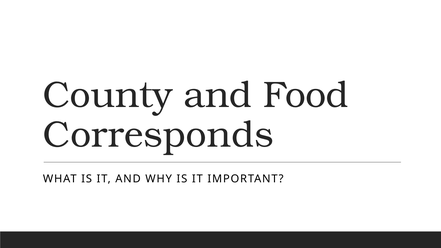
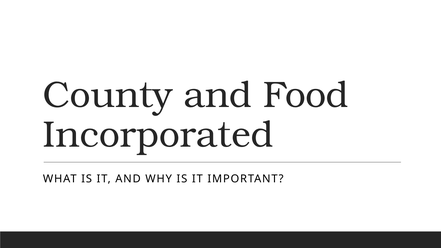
Corresponds: Corresponds -> Incorporated
